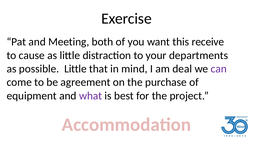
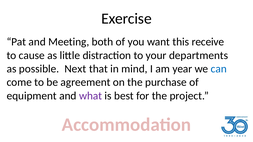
possible Little: Little -> Next
deal: deal -> year
can colour: purple -> blue
